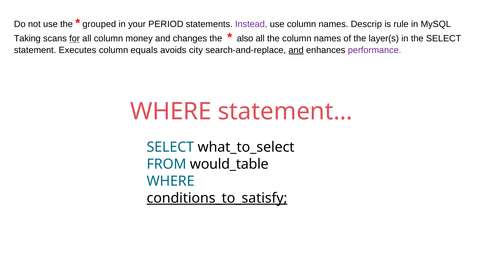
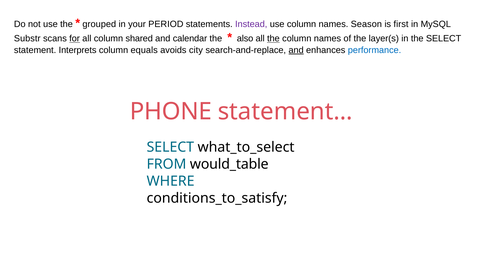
Descrip: Descrip -> Season
rule: rule -> first
Taking: Taking -> Substr
money: money -> shared
changes: changes -> calendar
the at (273, 39) underline: none -> present
Executes: Executes -> Interprets
performance colour: purple -> blue
WHERE at (171, 112): WHERE -> PHONE
conditions_to_satisfy underline: present -> none
